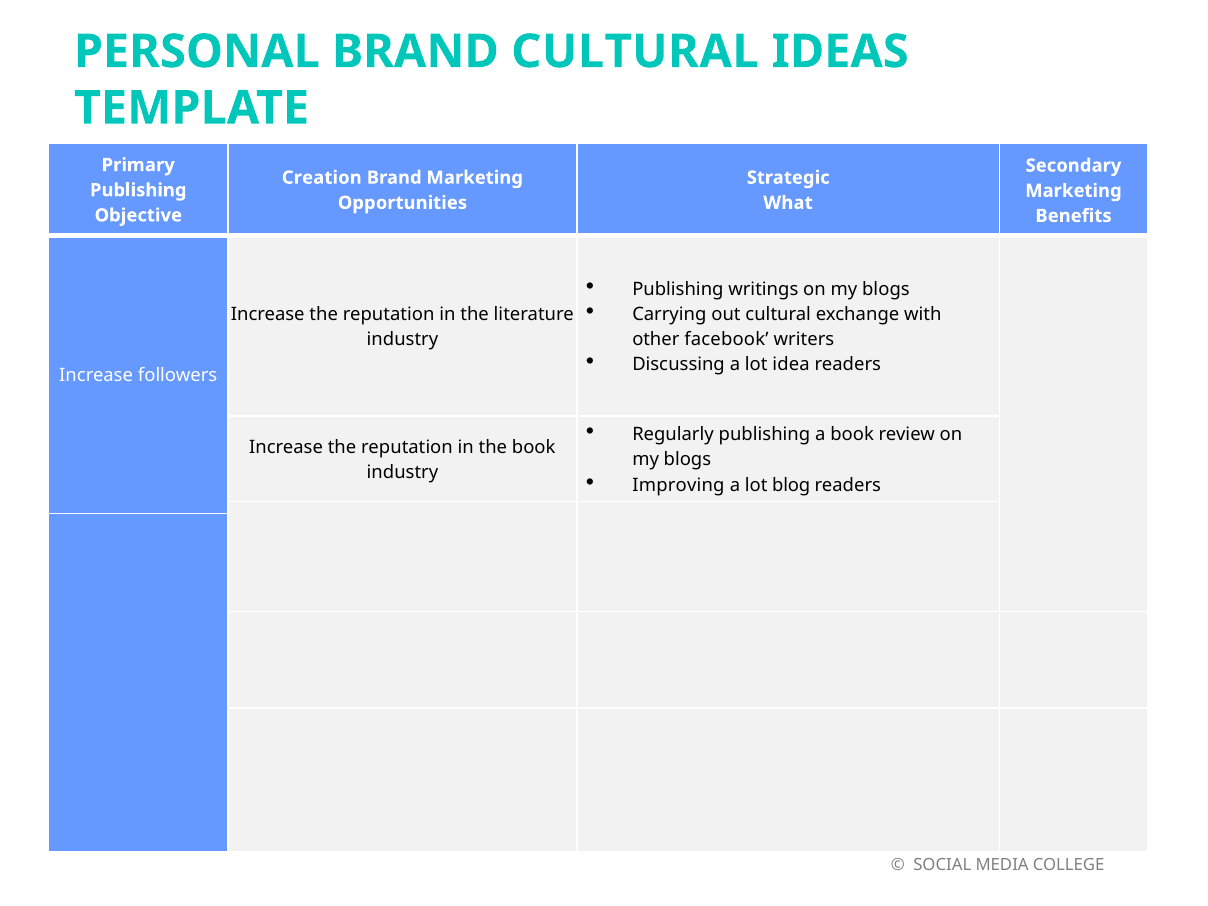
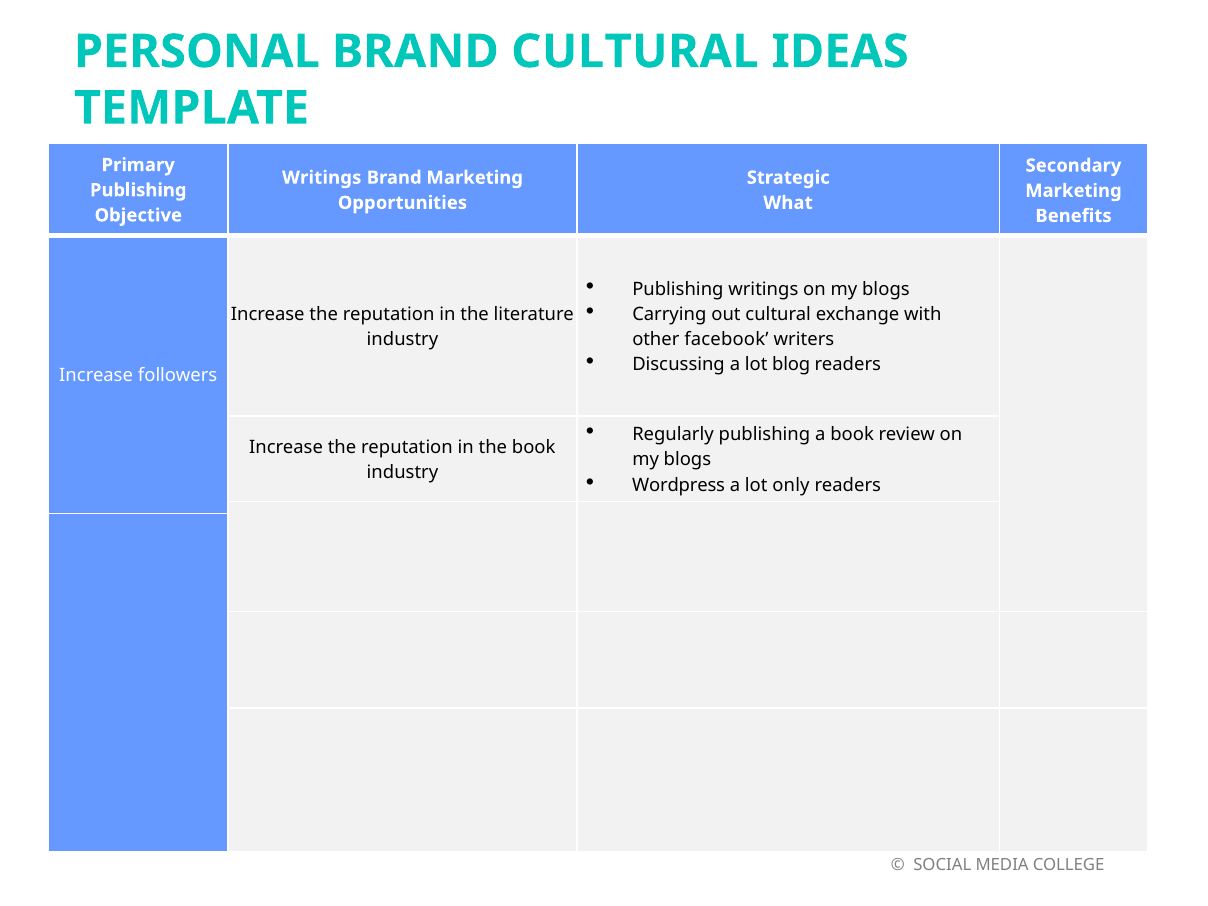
Creation at (322, 178): Creation -> Writings
idea: idea -> blog
Improving: Improving -> Wordpress
blog: blog -> only
